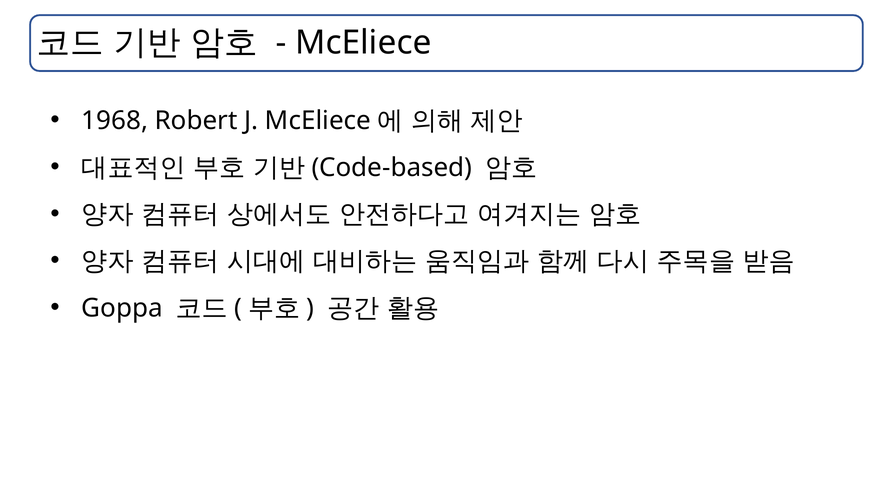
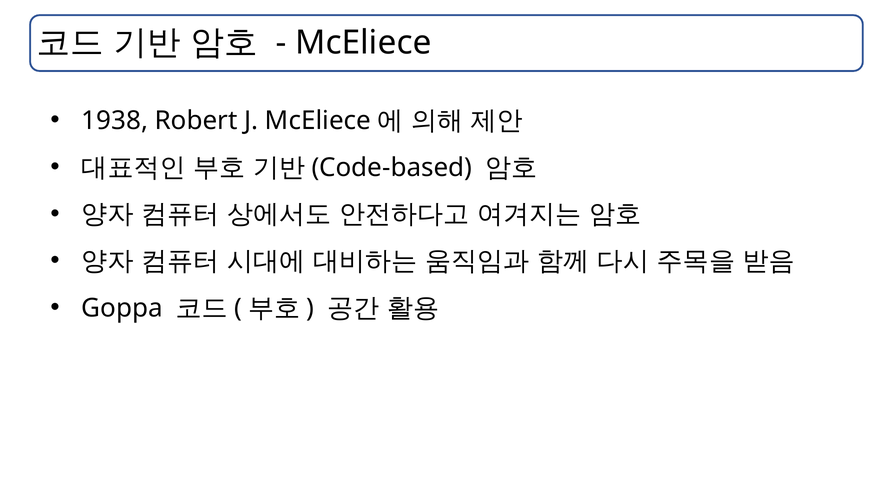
1968: 1968 -> 1938
